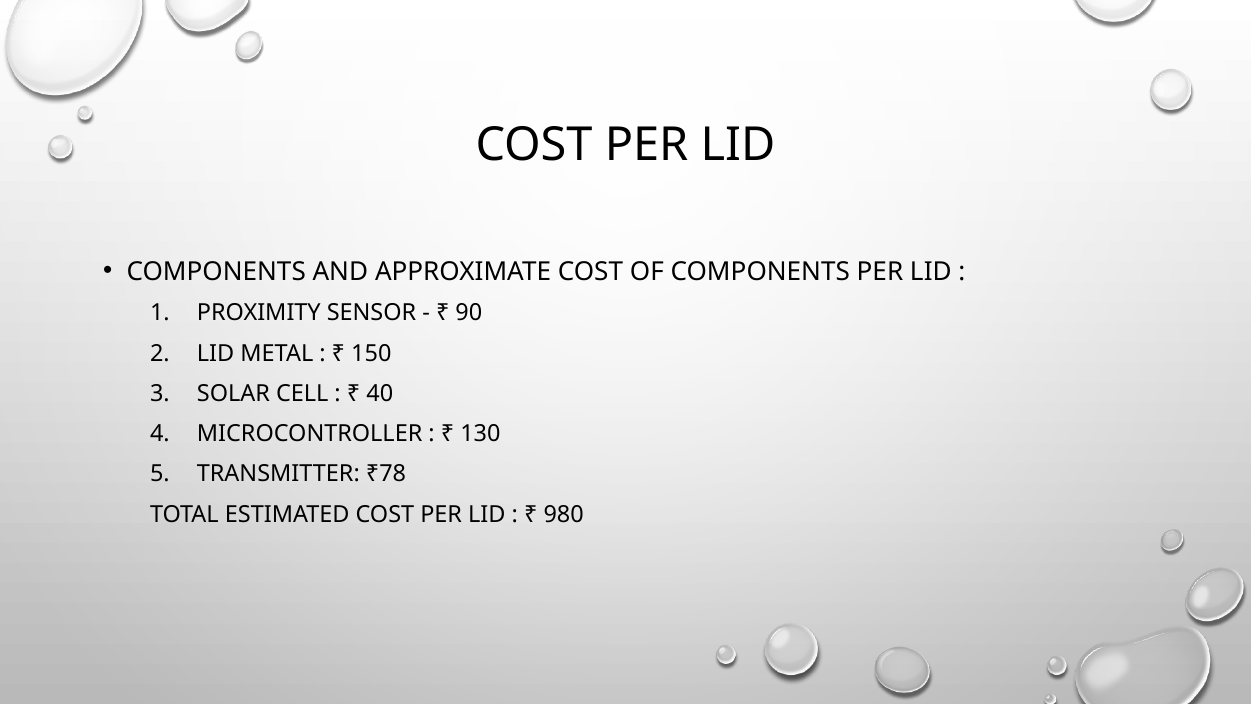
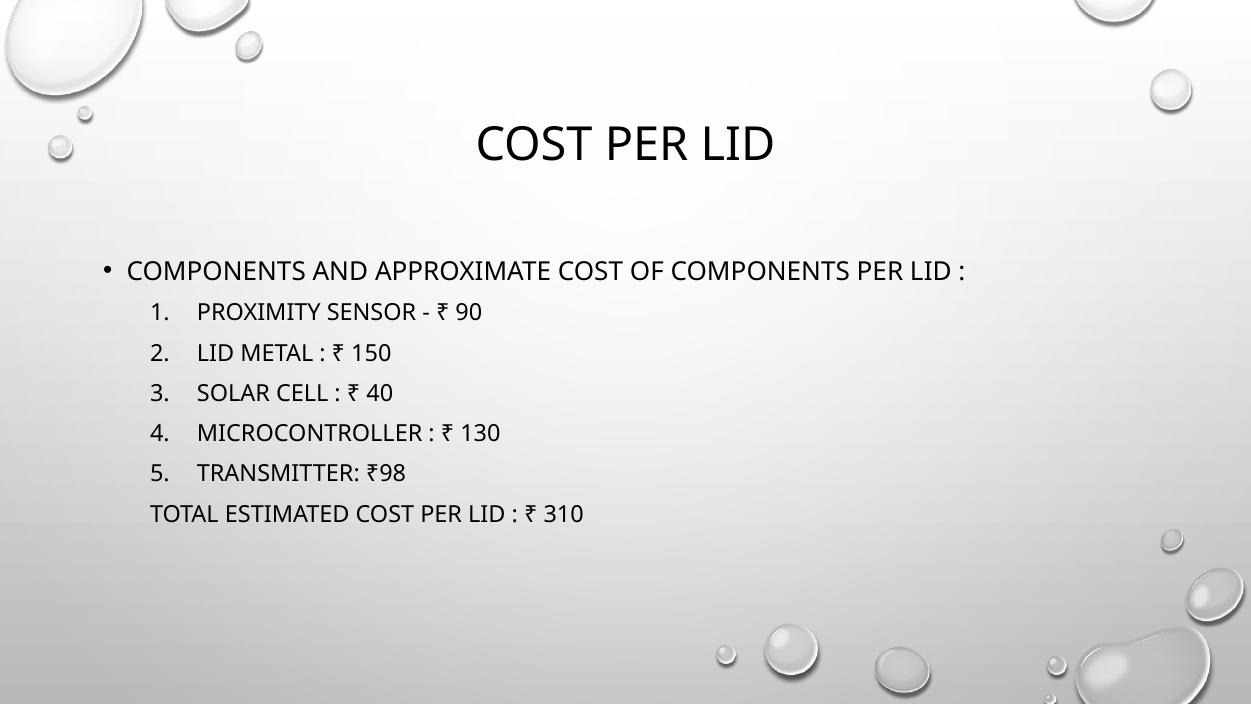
₹78: ₹78 -> ₹98
980: 980 -> 310
